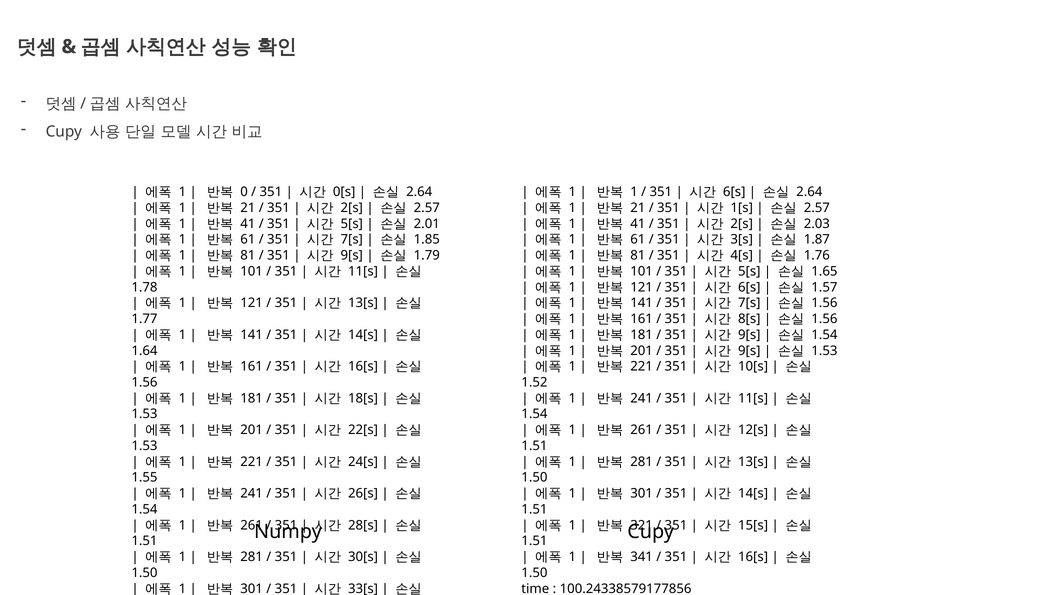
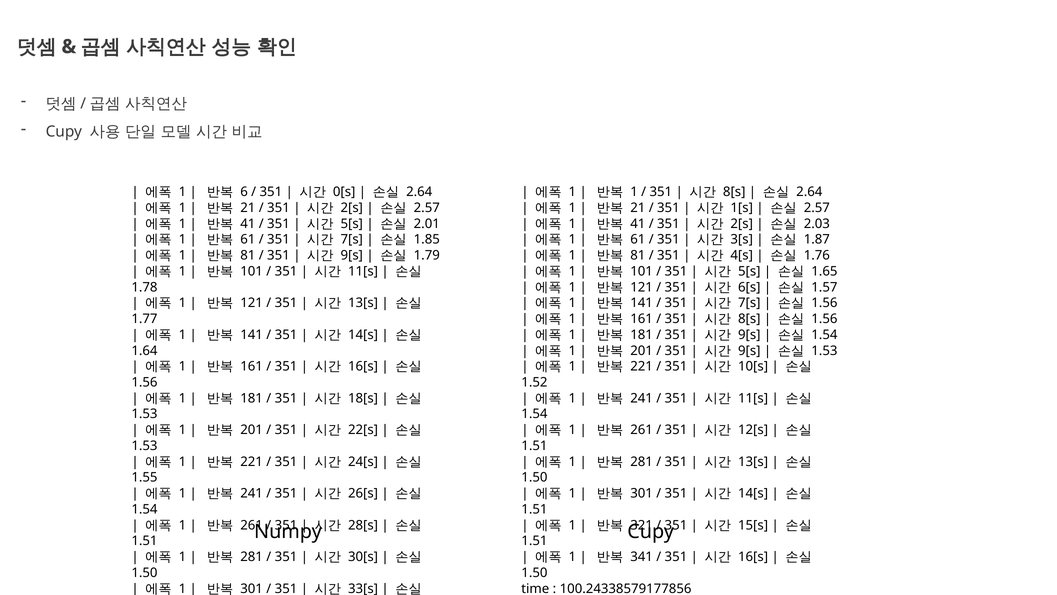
0: 0 -> 6
6[s at (734, 192): 6[s -> 8[s
